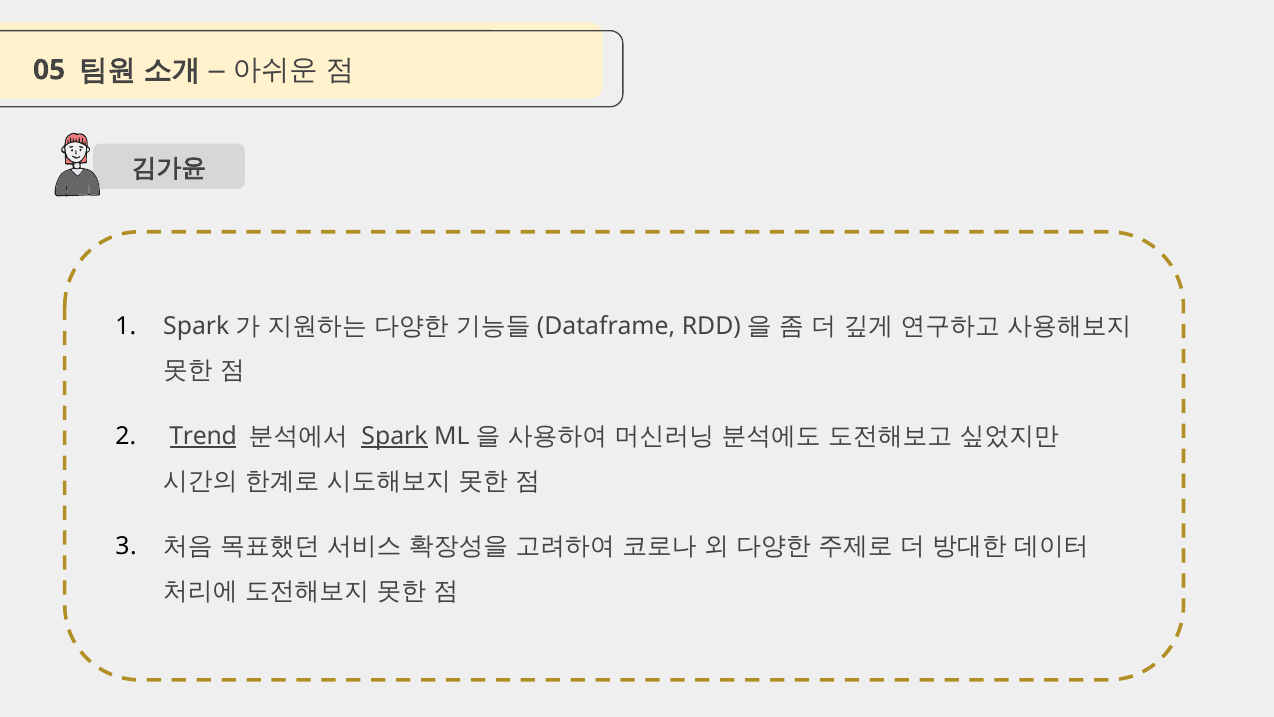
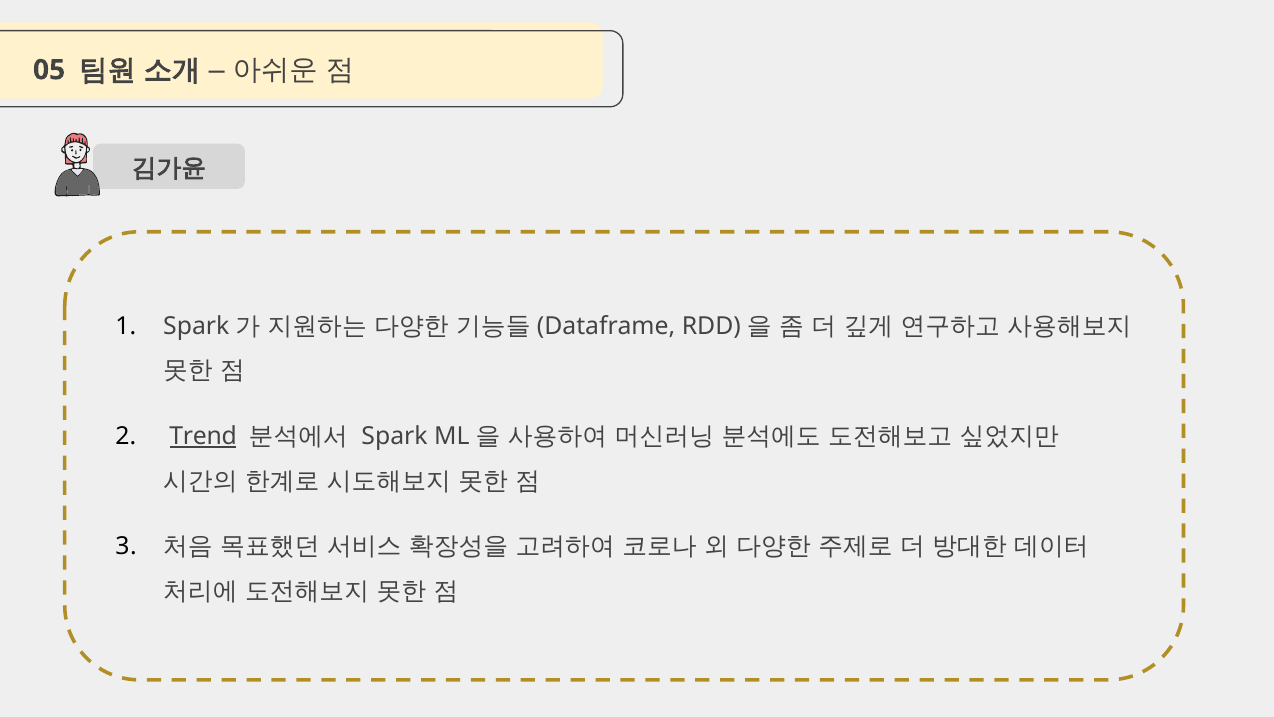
Spark underline: present -> none
